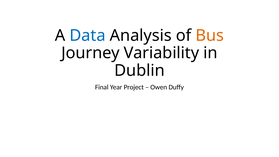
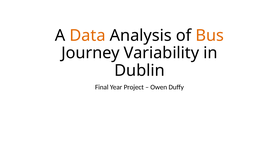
Data colour: blue -> orange
